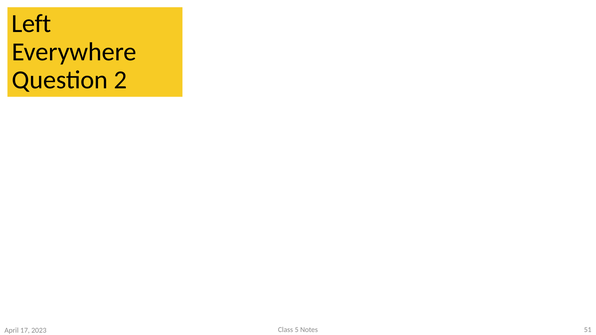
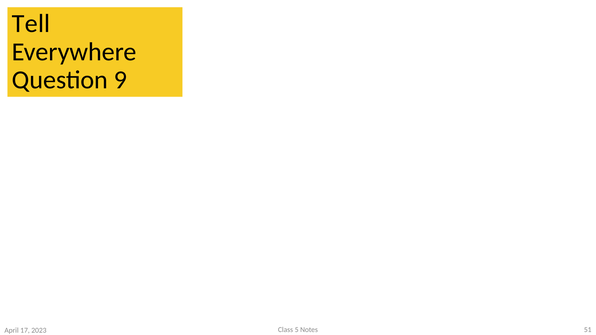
Left: Left -> Tell
2: 2 -> 9
